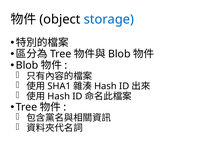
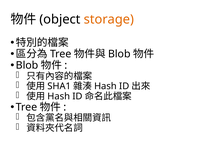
storage colour: blue -> orange
